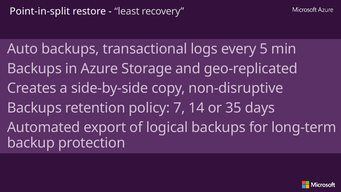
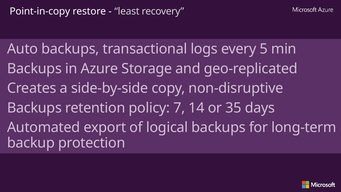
Point-in-split: Point-in-split -> Point-in-copy
